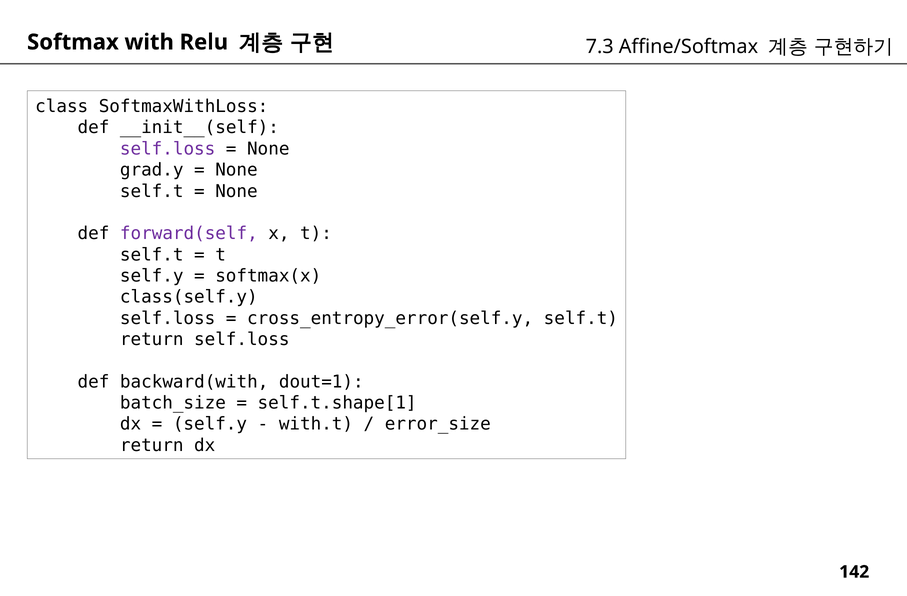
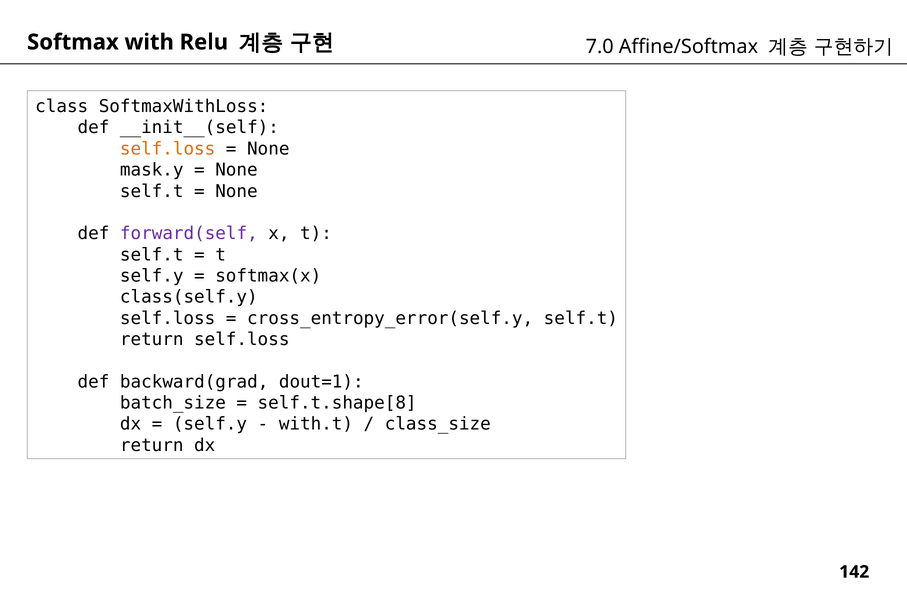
7.3: 7.3 -> 7.0
self.loss at (168, 149) colour: purple -> orange
grad.y: grad.y -> mask.y
backward(with: backward(with -> backward(grad
self.t.shape[1: self.t.shape[1 -> self.t.shape[8
error_size: error_size -> class_size
